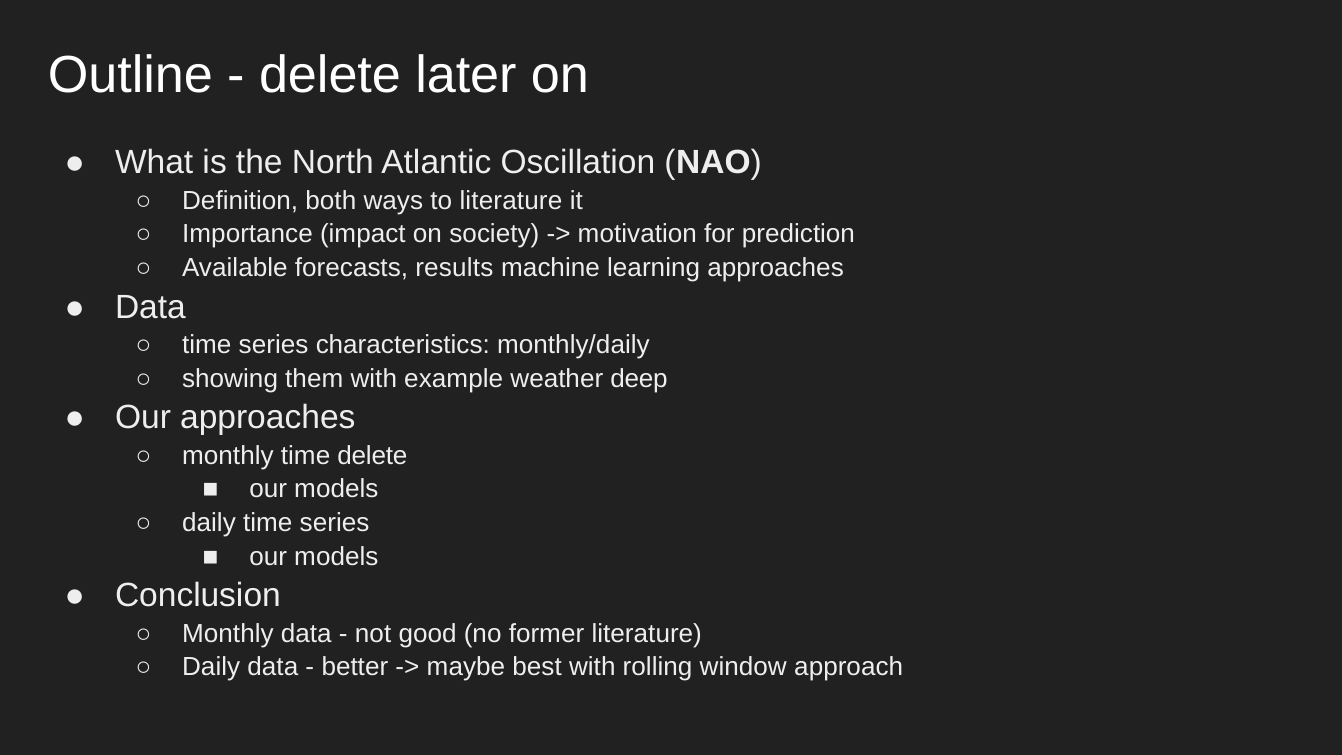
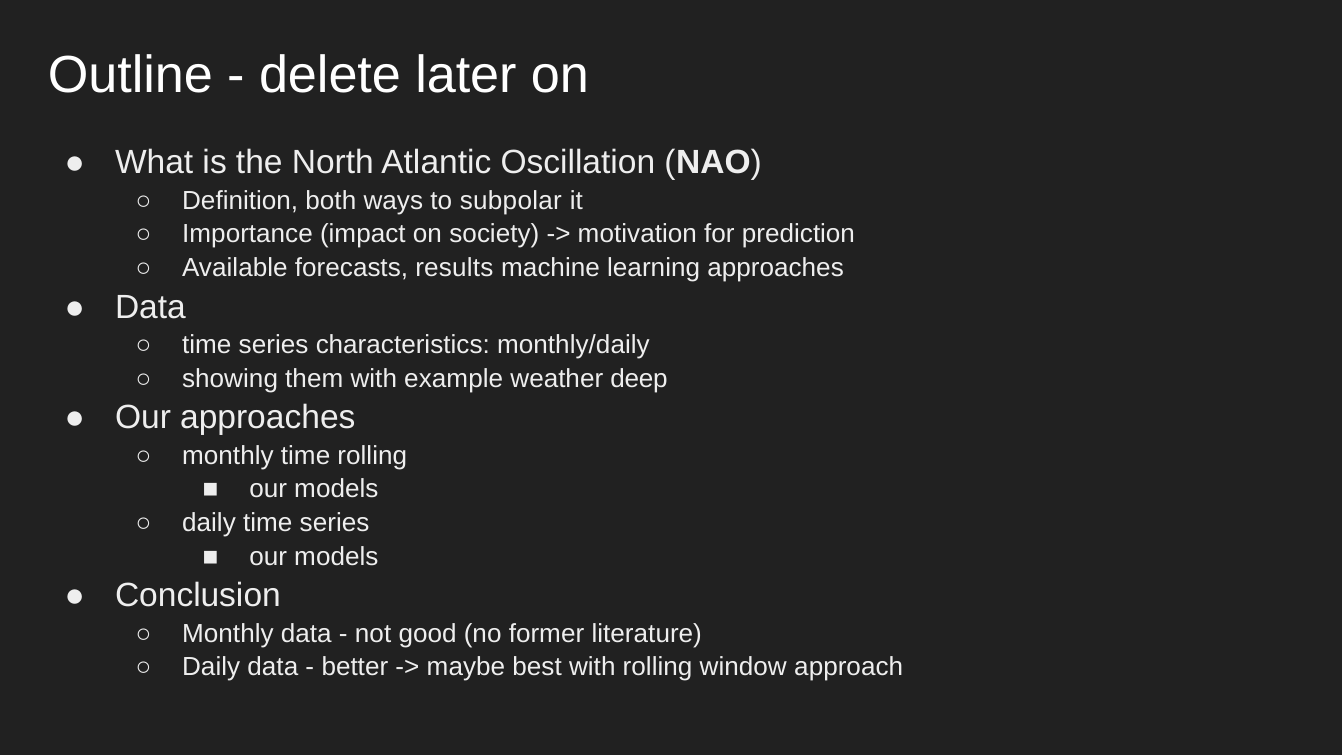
to literature: literature -> subpolar
time delete: delete -> rolling
